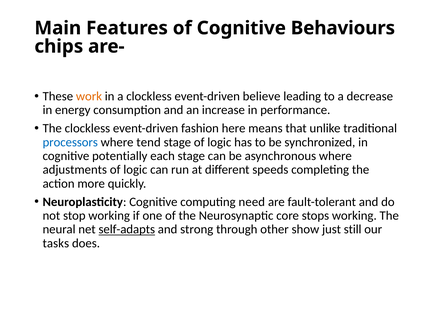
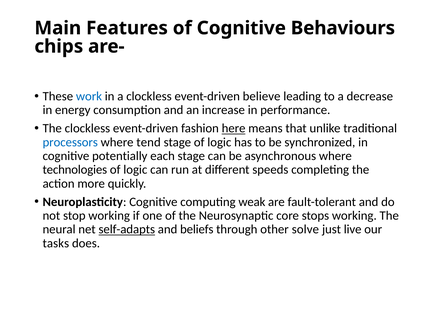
work colour: orange -> blue
here underline: none -> present
adjustments: adjustments -> technologies
need: need -> weak
strong: strong -> beliefs
show: show -> solve
still: still -> live
